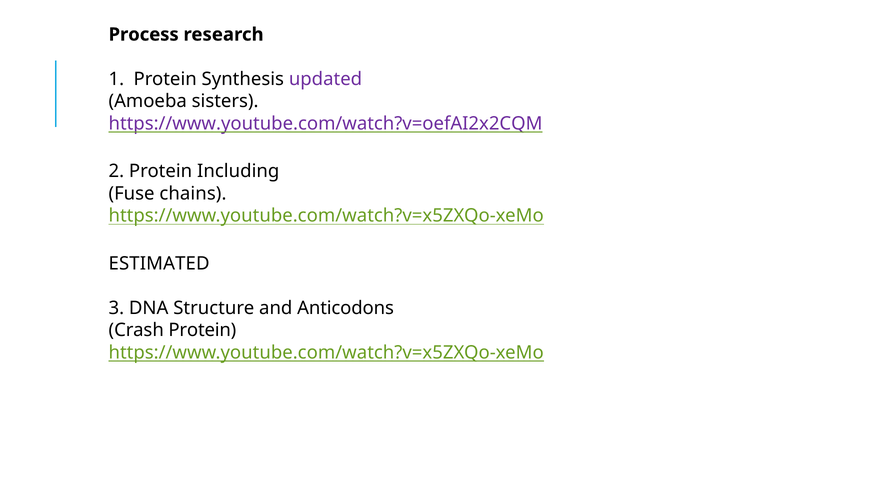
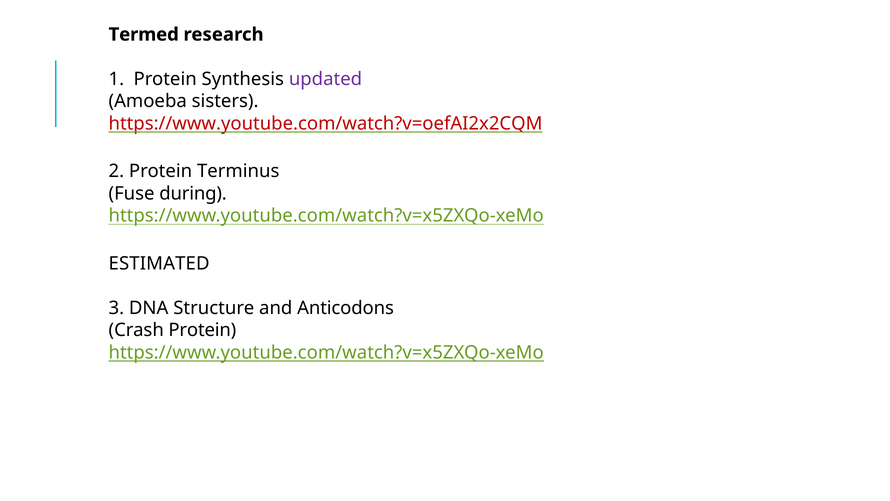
Process: Process -> Termed
https://www.youtube.com/watch?v=oefAI2x2CQM colour: purple -> red
Including: Including -> Terminus
chains: chains -> during
